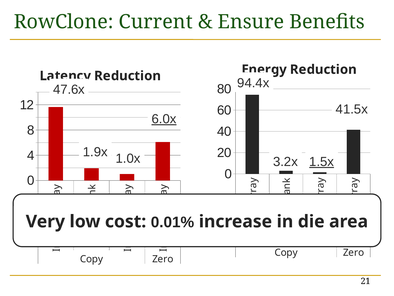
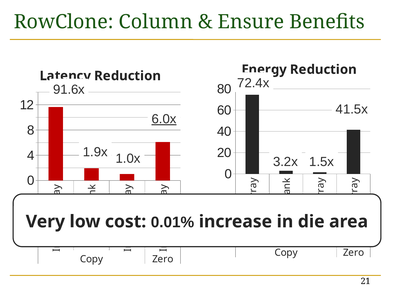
Current: Current -> Column
94.4x: 94.4x -> 72.4x
47.6x: 47.6x -> 91.6x
1.5x underline: present -> none
